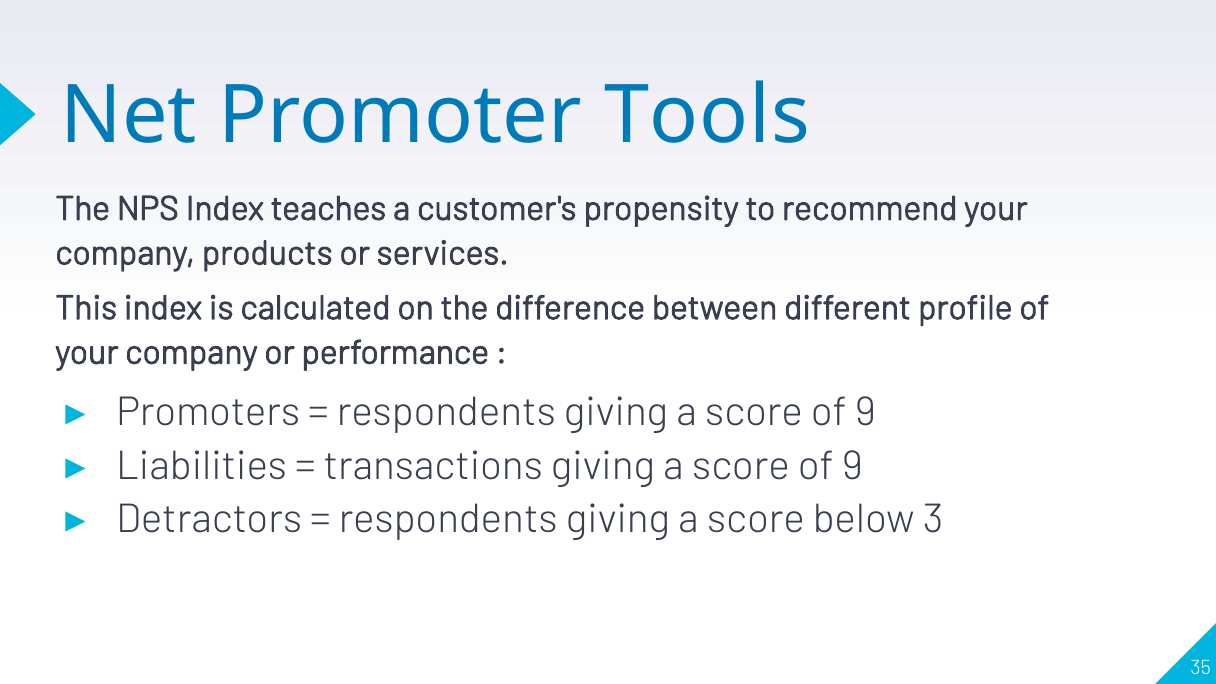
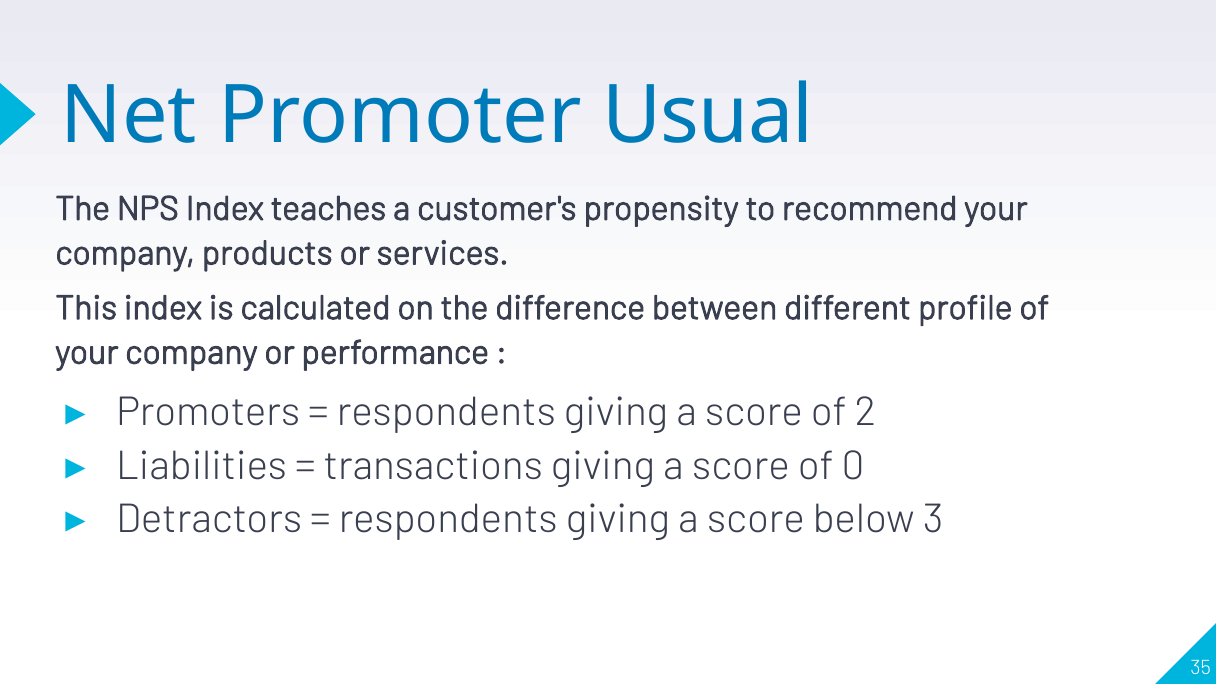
Tools: Tools -> Usual
9 at (865, 413): 9 -> 2
9 at (853, 466): 9 -> 0
